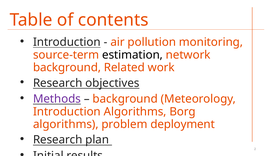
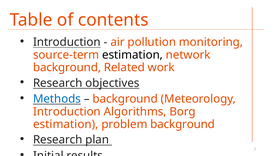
Methods colour: purple -> blue
algorithms at (66, 124): algorithms -> estimation
problem deployment: deployment -> background
